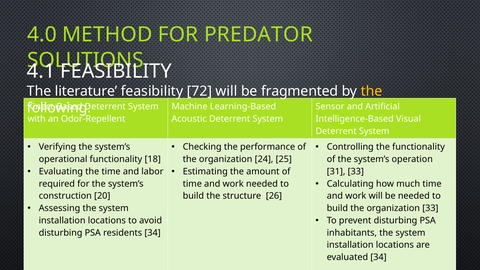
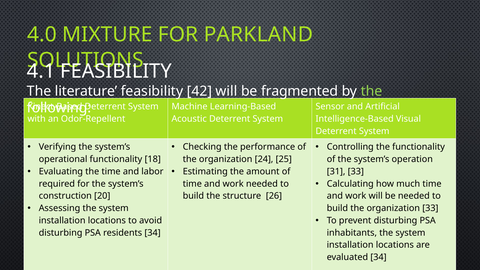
METHOD: METHOD -> MIXTURE
PREDATOR: PREDATOR -> PARKLAND
72: 72 -> 42
the at (372, 91) colour: yellow -> light green
